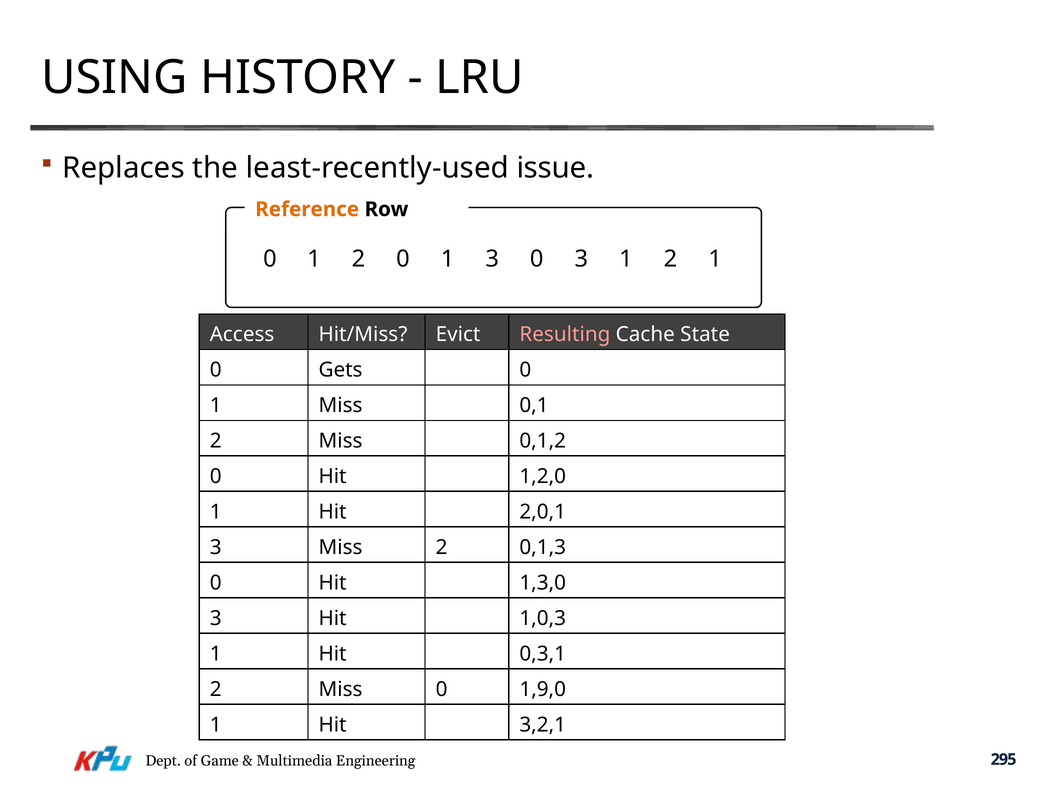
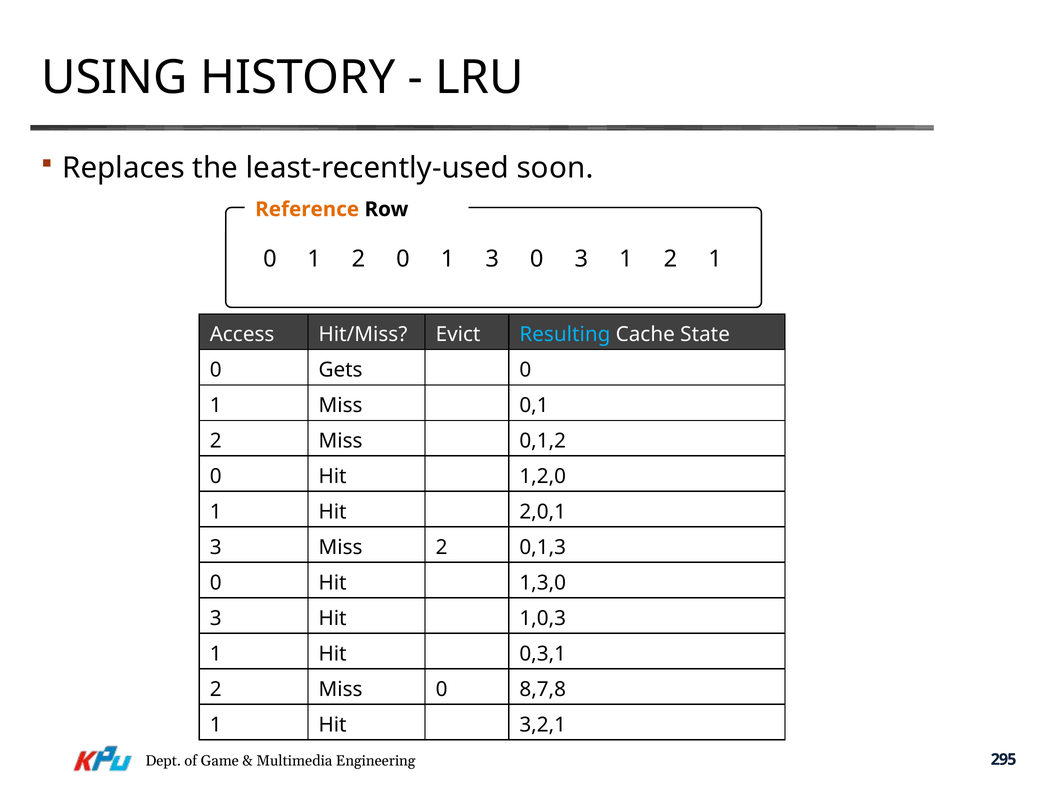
issue: issue -> soon
Resulting colour: pink -> light blue
1,9,0: 1,9,0 -> 8,7,8
